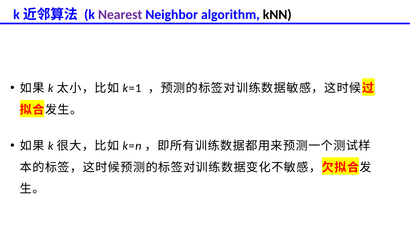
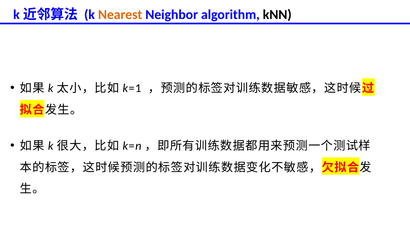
Nearest colour: purple -> orange
